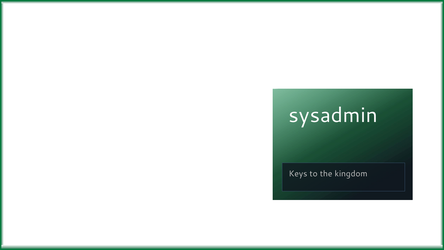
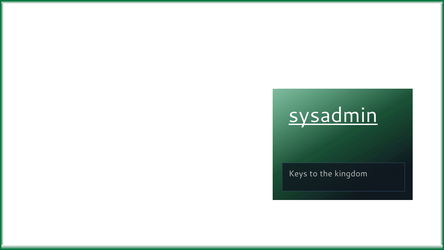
sysadmin underline: none -> present
